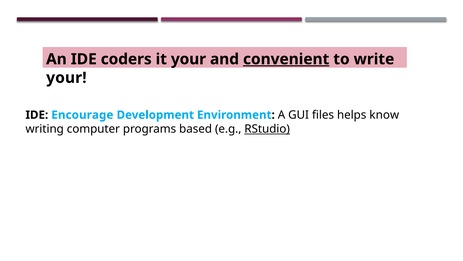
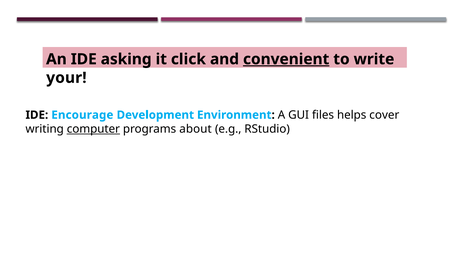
coders: coders -> asking
it your: your -> click
know: know -> cover
computer underline: none -> present
based: based -> about
RStudio underline: present -> none
